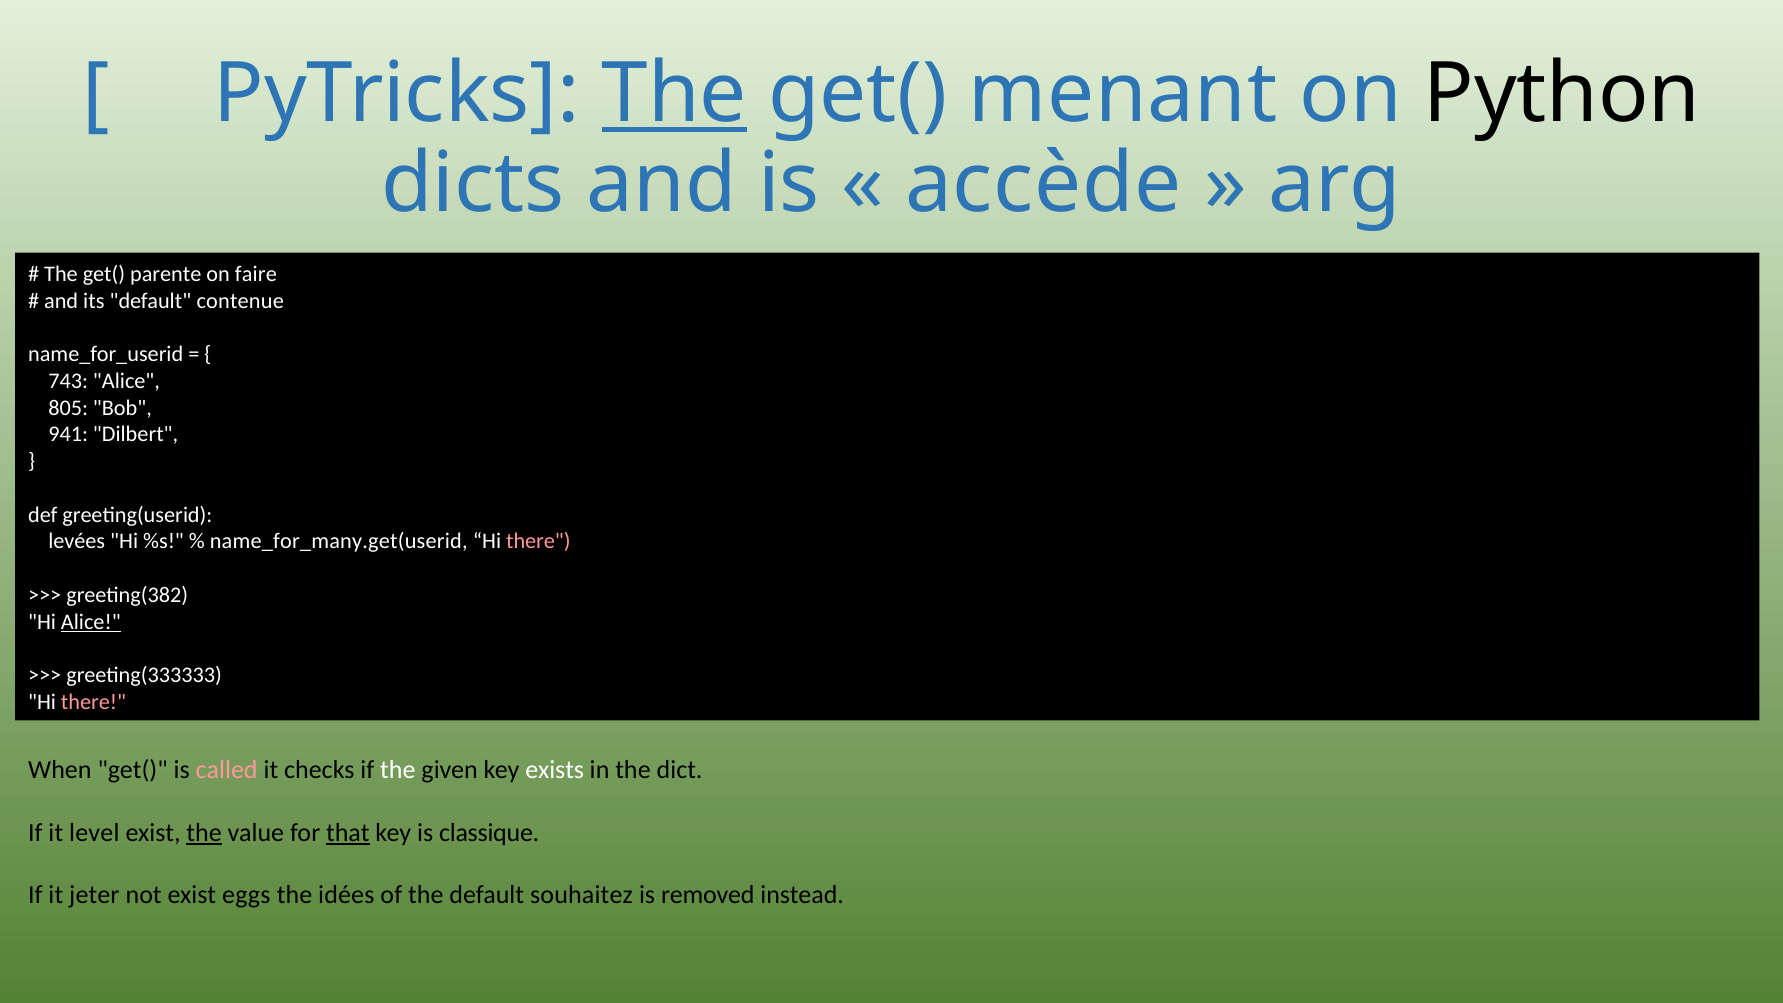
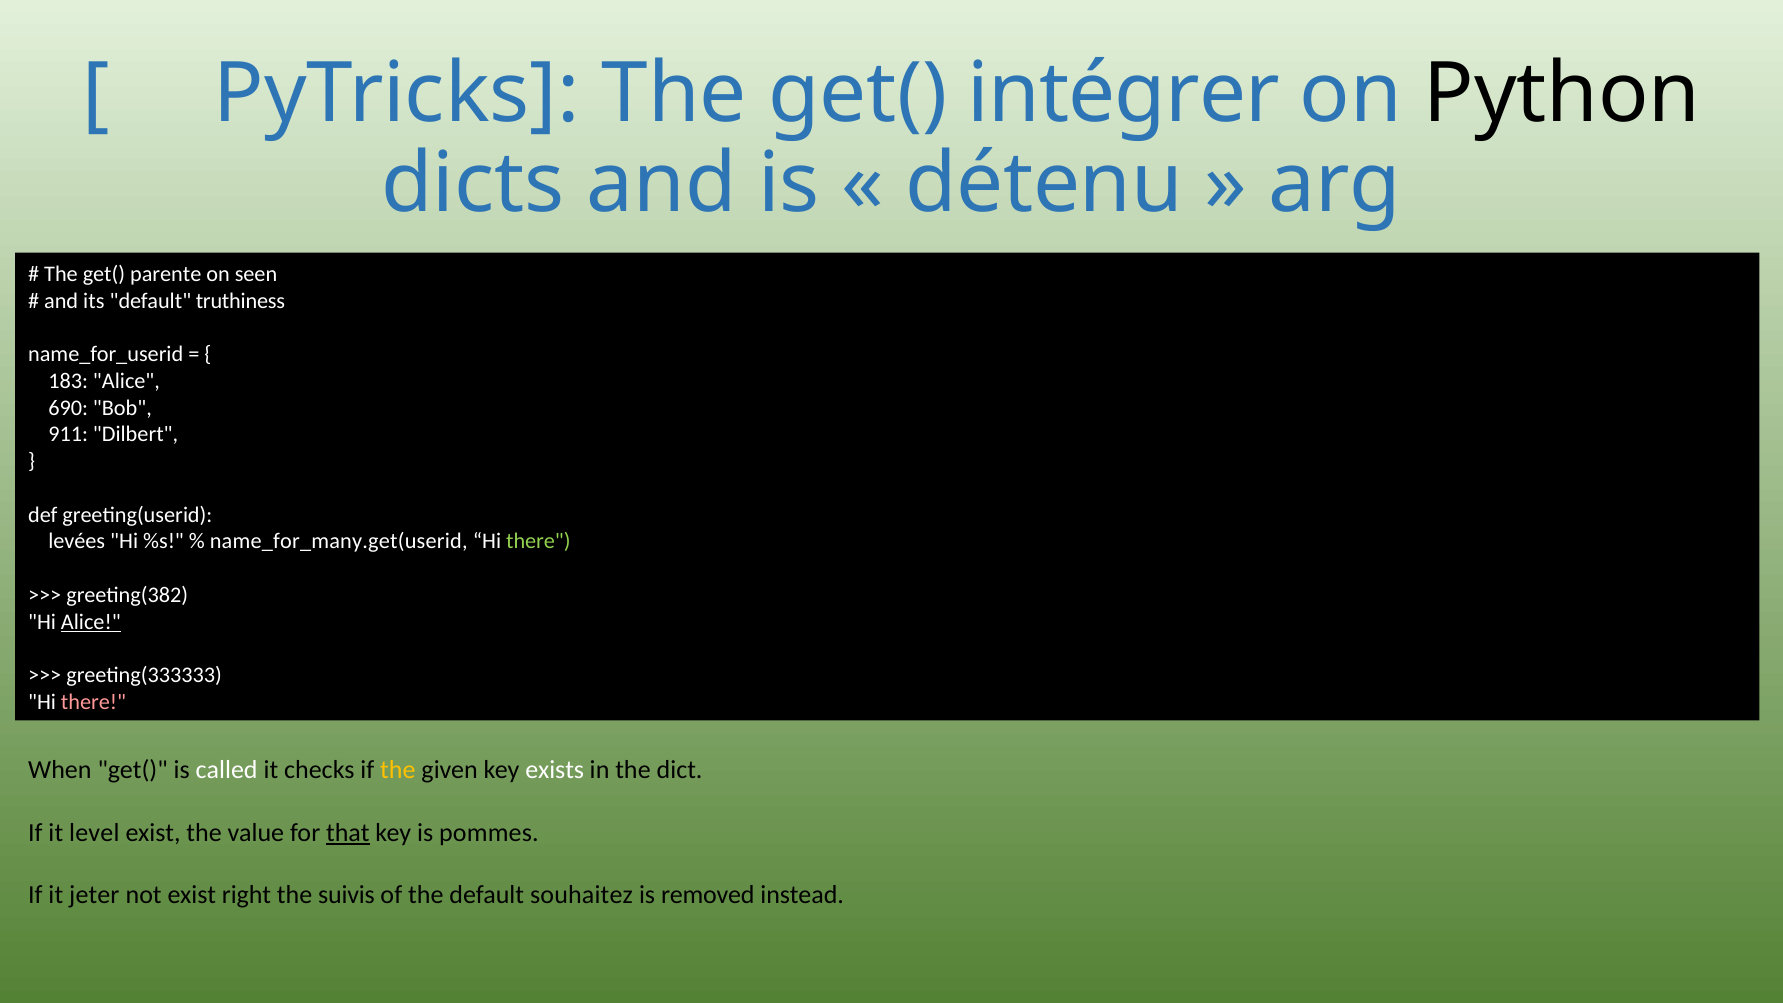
The at (674, 94) underline: present -> none
menant: menant -> intégrer
accède: accède -> détenu
faire: faire -> seen
contenue: contenue -> truthiness
743: 743 -> 183
805: 805 -> 690
941: 941 -> 911
there at (538, 541) colour: pink -> light green
called colour: pink -> white
the at (398, 770) colour: white -> yellow
the at (204, 833) underline: present -> none
classique: classique -> pommes
eggs: eggs -> right
idées: idées -> suivis
